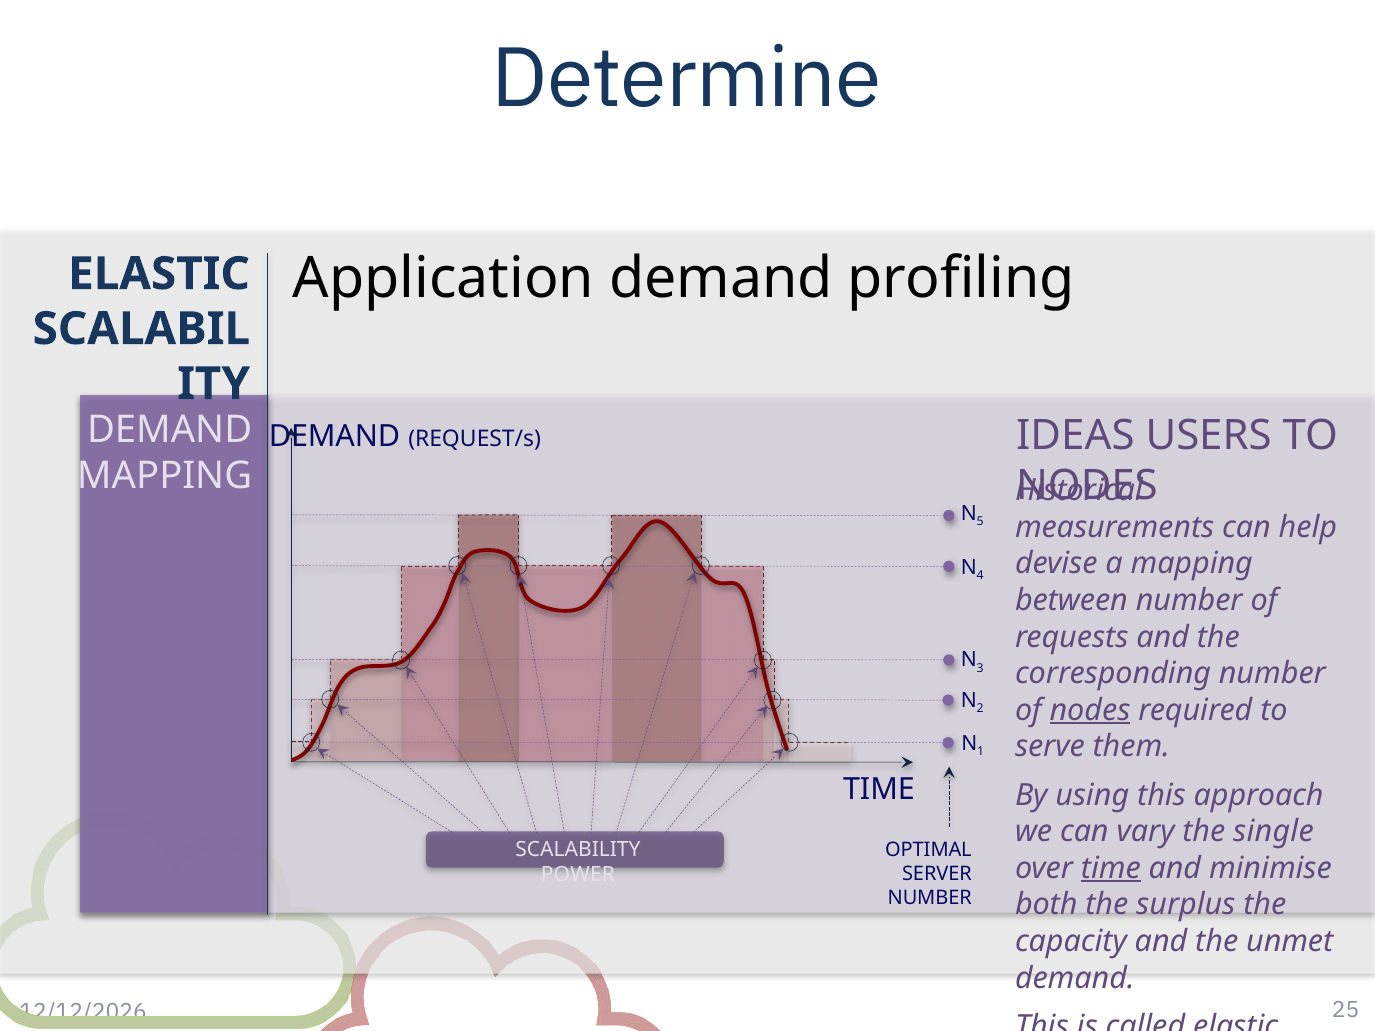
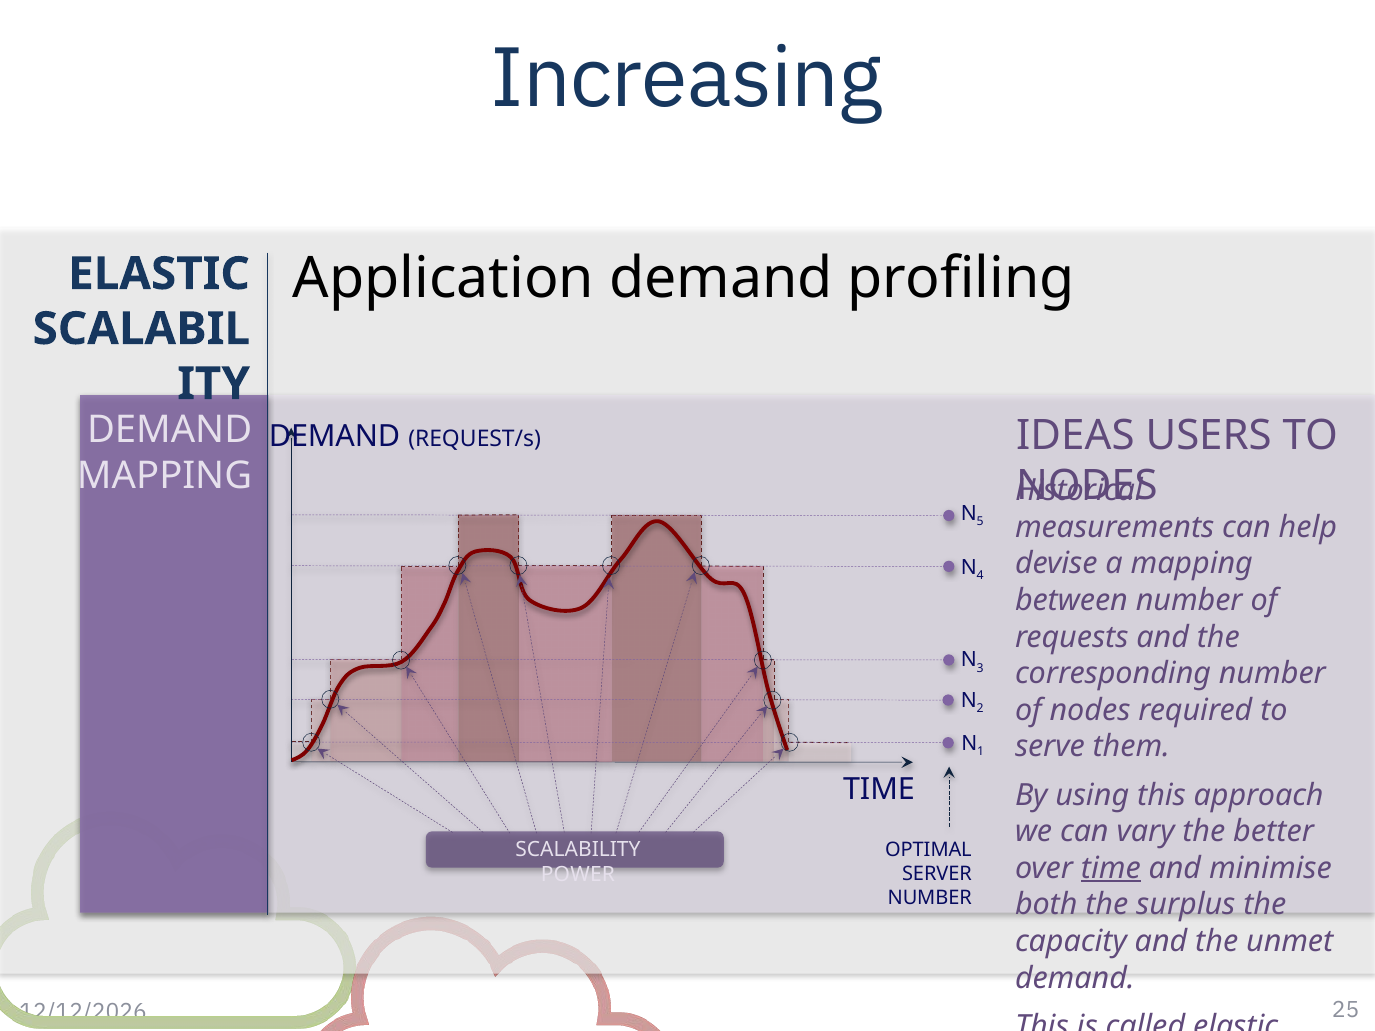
Determine: Determine -> Increasing
nodes at (1090, 710) underline: present -> none
single: single -> better
